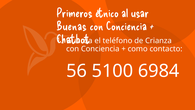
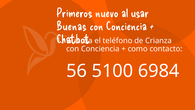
étnico: étnico -> nuevo
